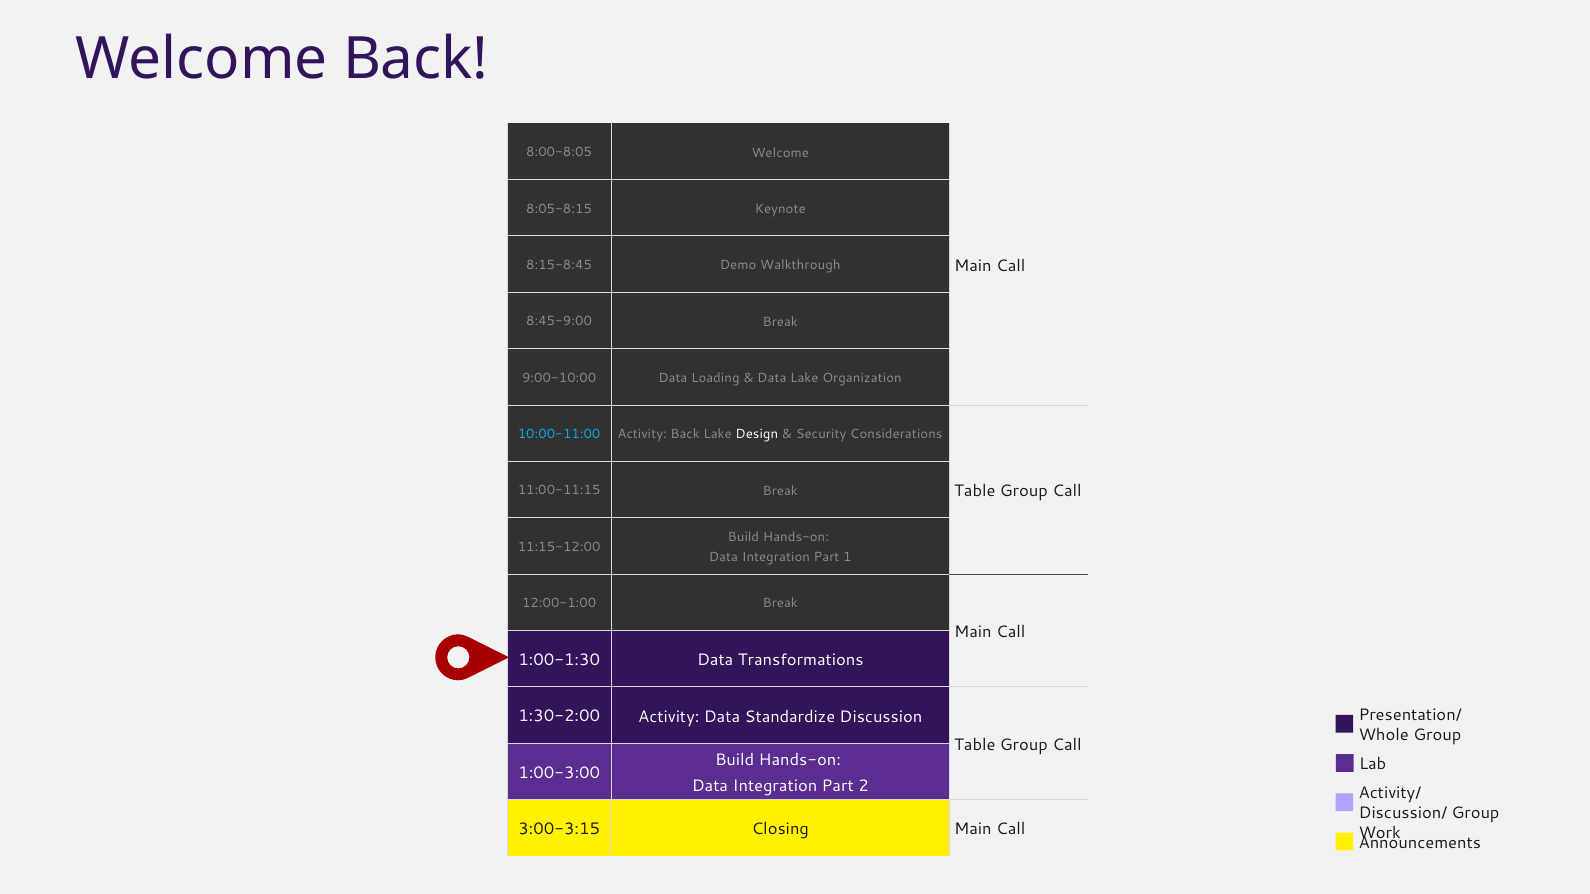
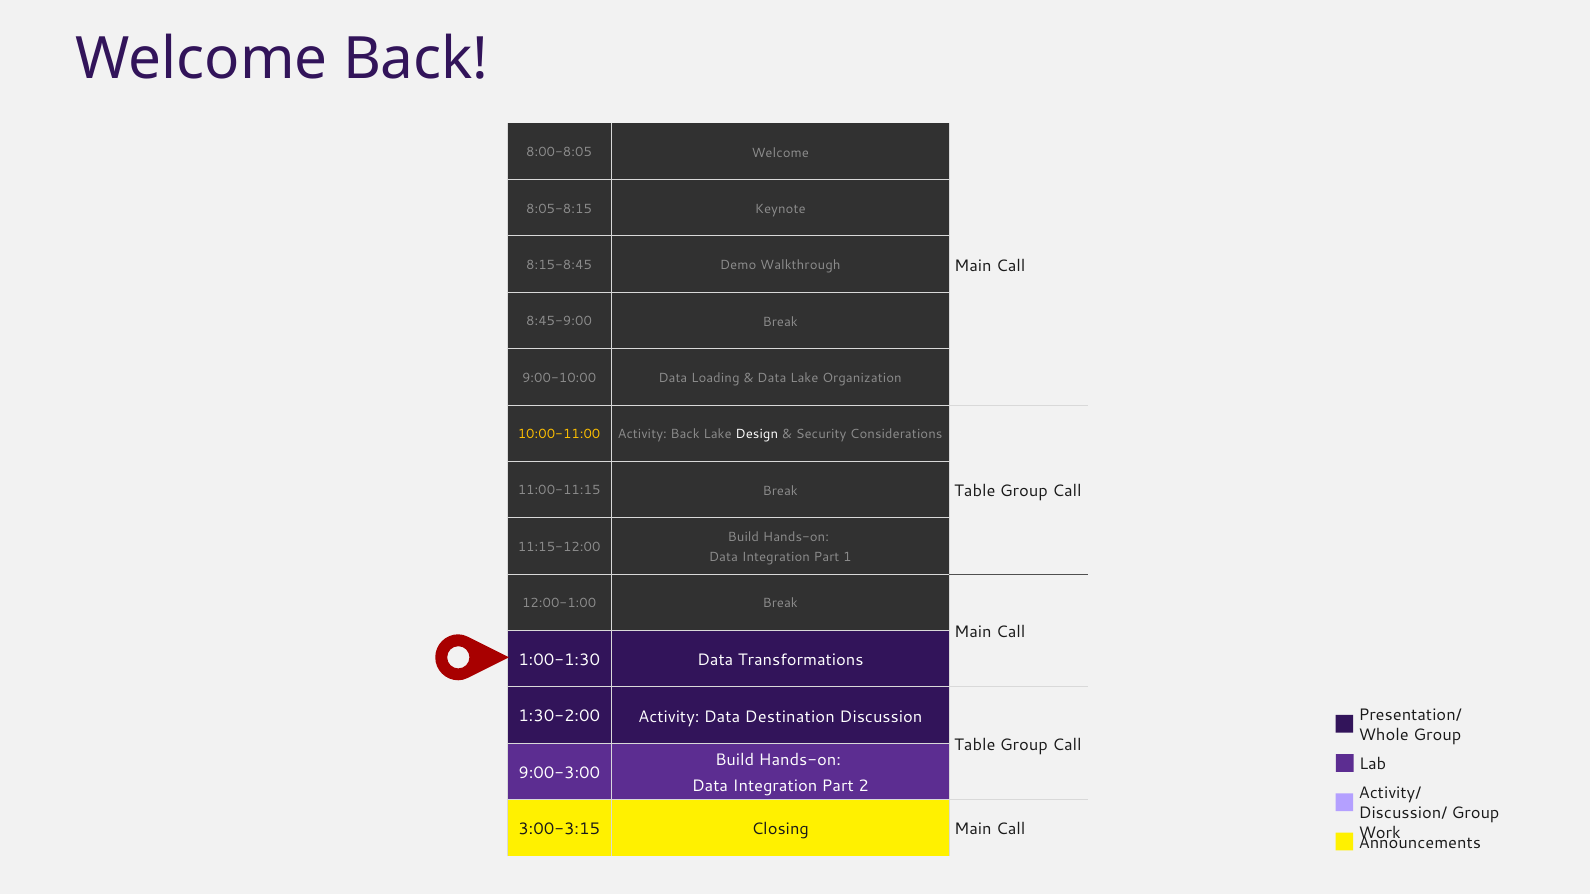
10:00-11:00 colour: light blue -> yellow
Standardize: Standardize -> Destination
1:00-3:00: 1:00-3:00 -> 9:00-3:00
